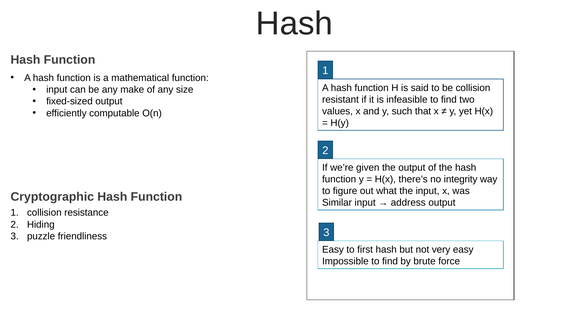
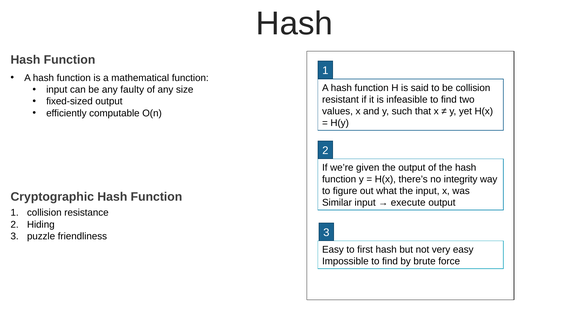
make: make -> faulty
address: address -> execute
